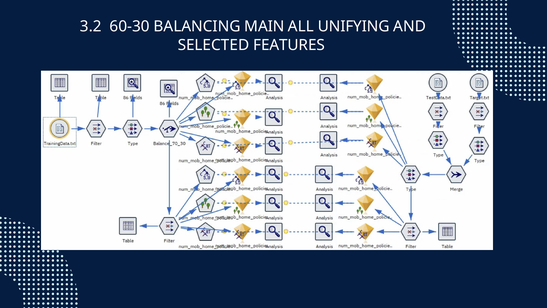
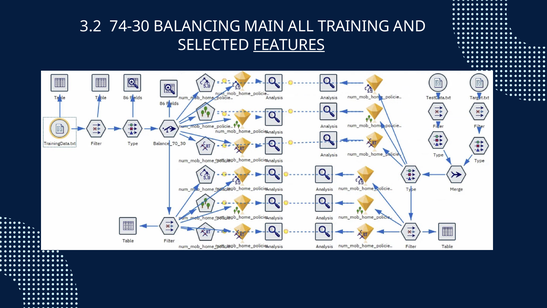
60-30: 60-30 -> 74-30
UNIFYING: UNIFYING -> TRAINING
FEATURES underline: none -> present
